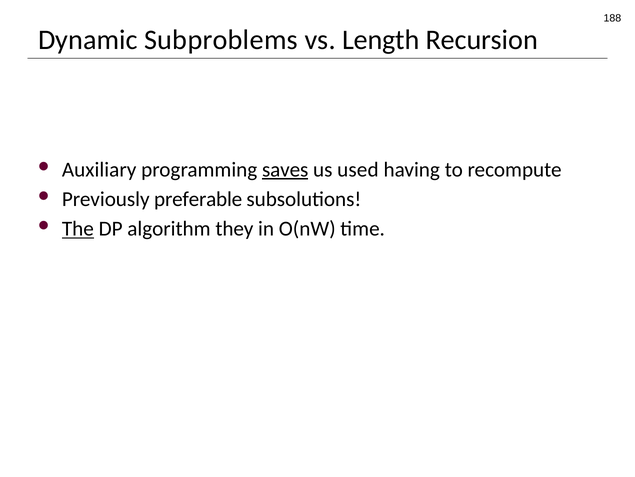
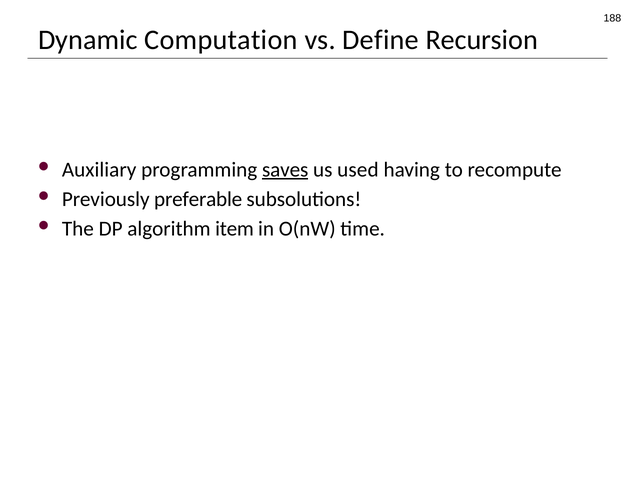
Subproblems: Subproblems -> Computation
Length: Length -> Define
The underline: present -> none
they: they -> item
